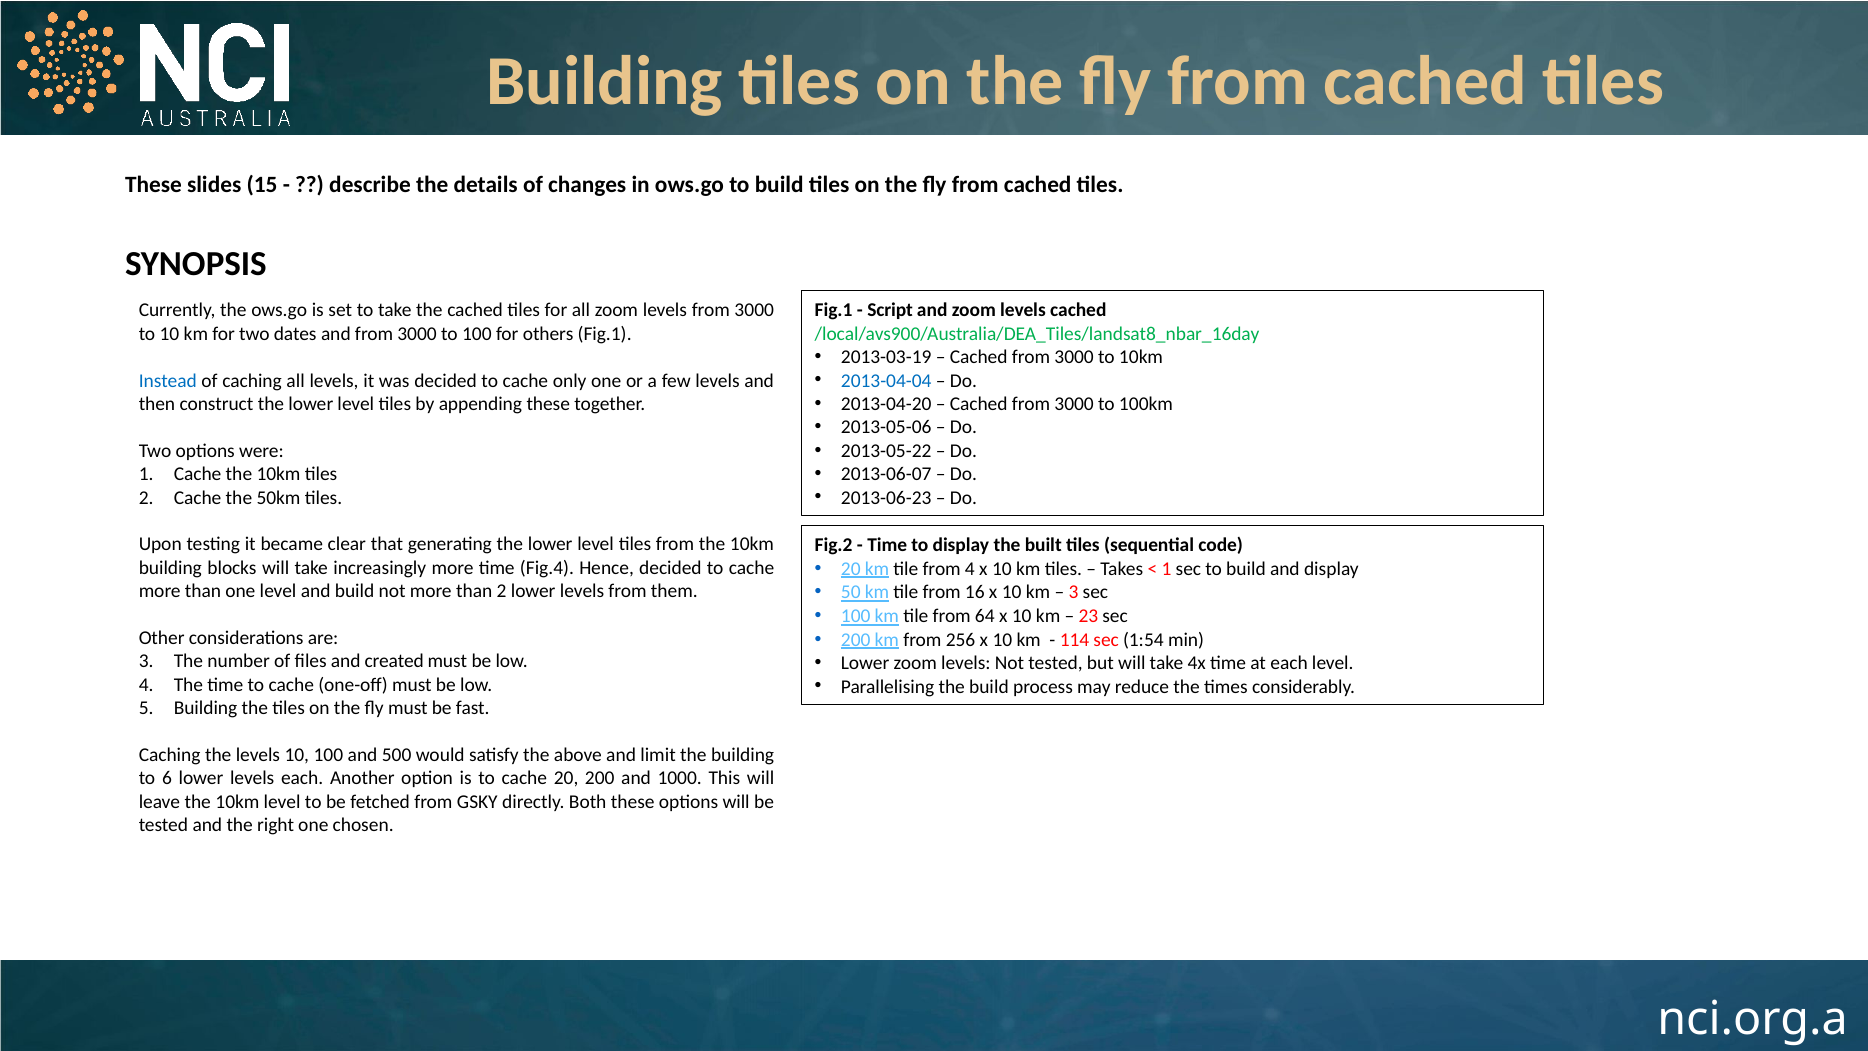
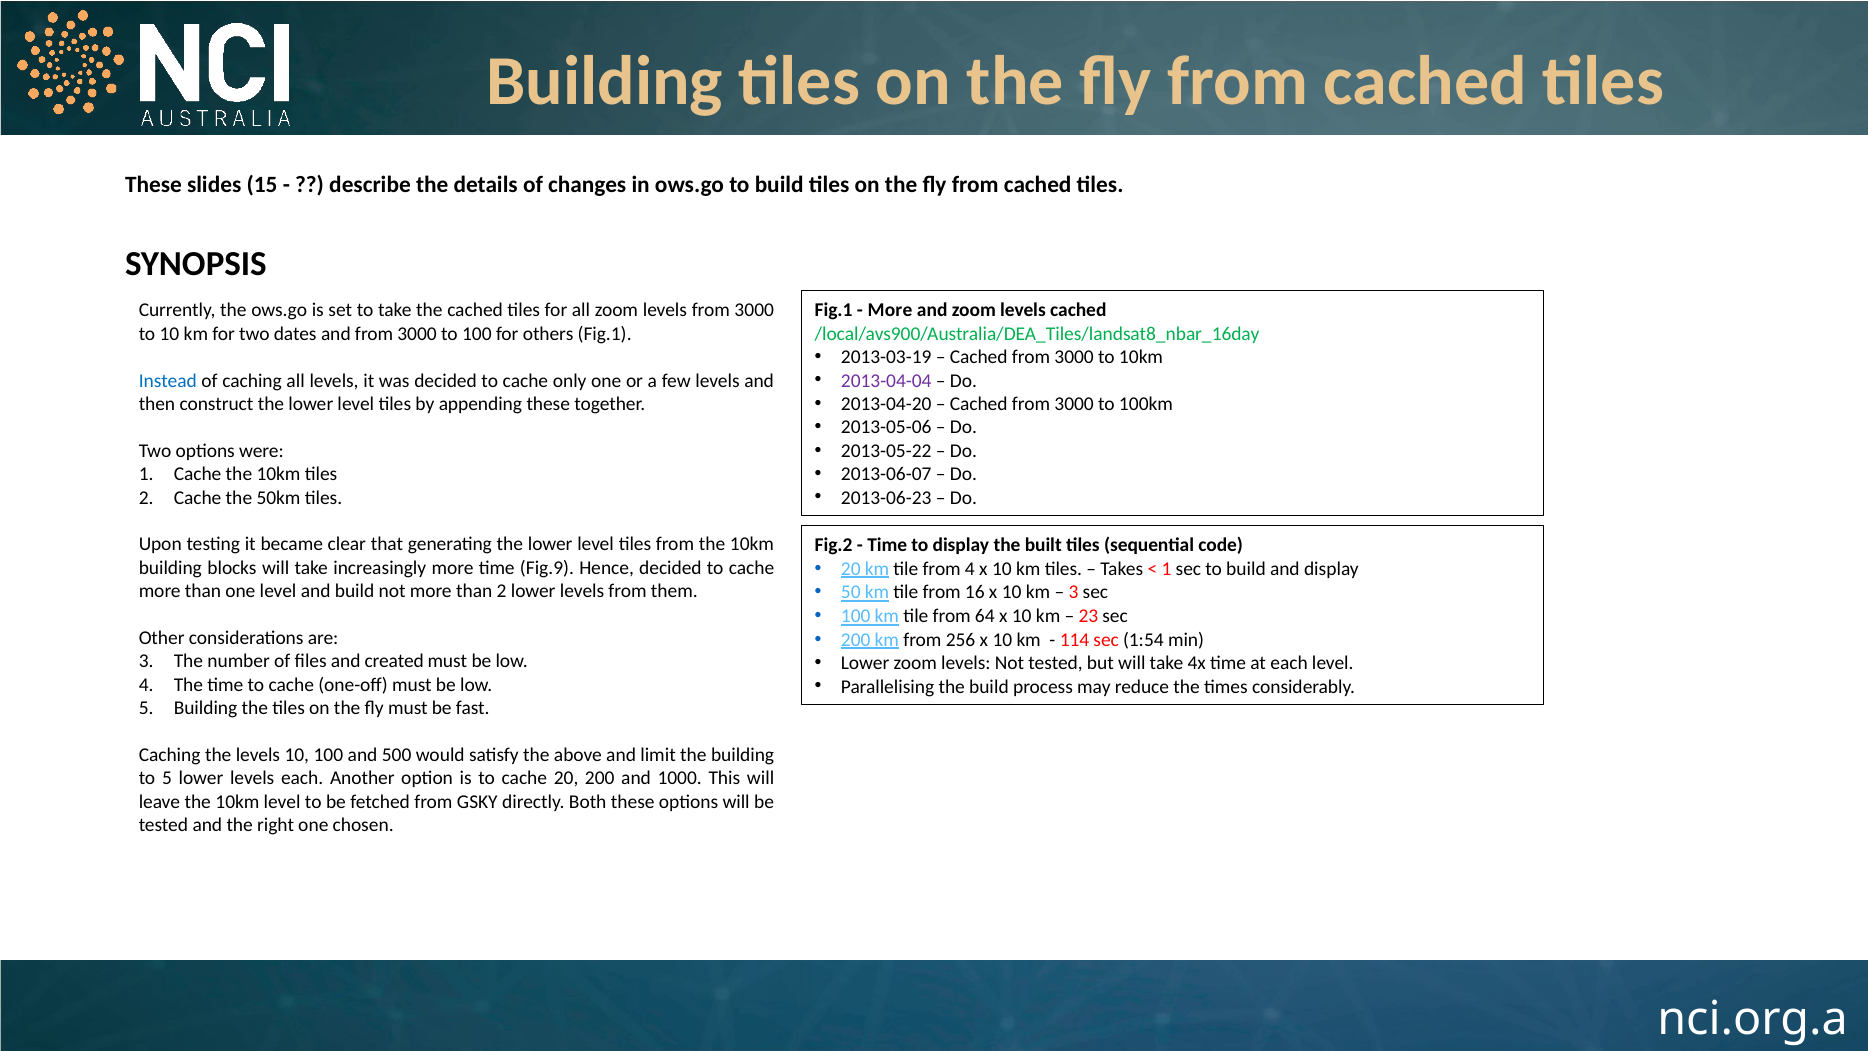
Script at (890, 310): Script -> More
2013-04-04 colour: blue -> purple
Fig.4: Fig.4 -> Fig.9
to 6: 6 -> 5
